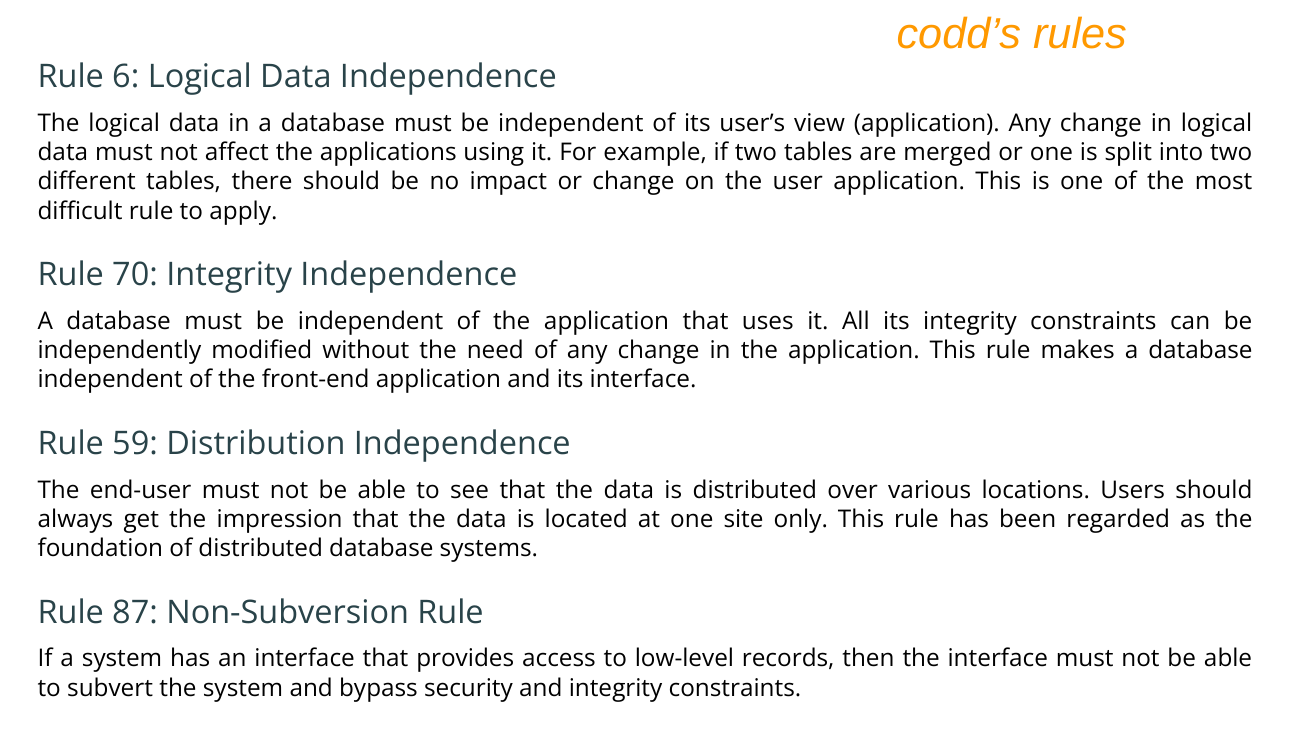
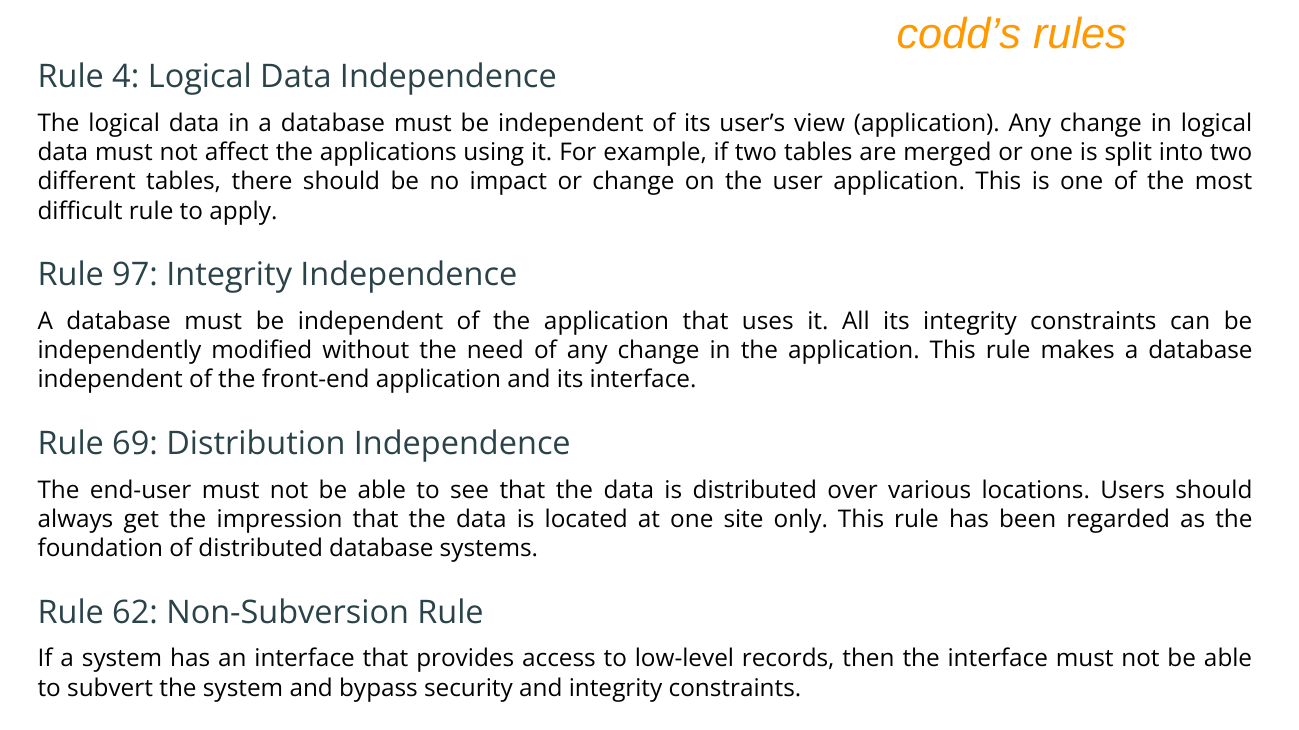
6: 6 -> 4
70: 70 -> 97
59: 59 -> 69
87: 87 -> 62
